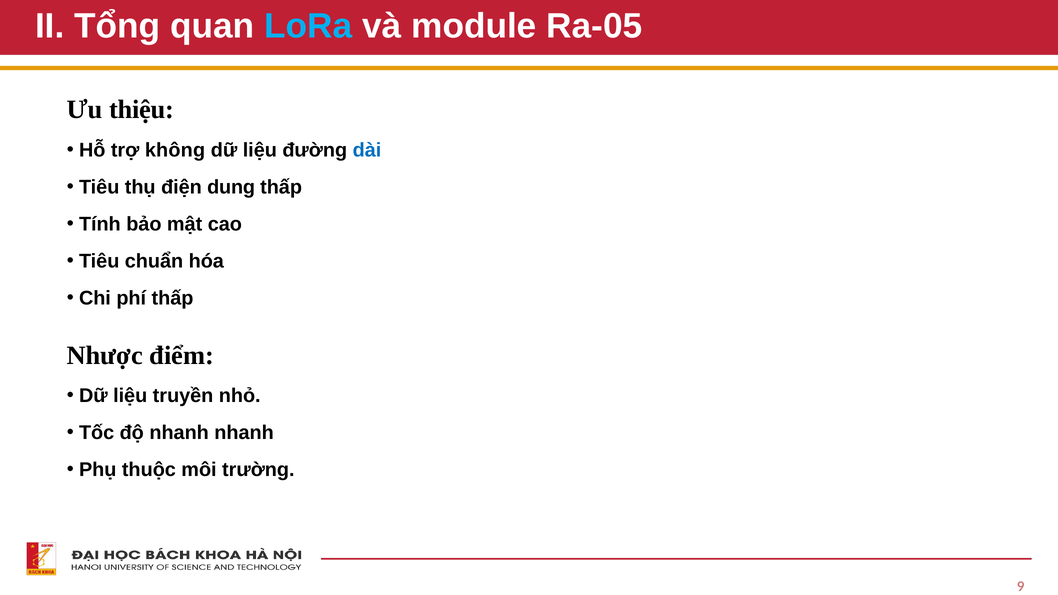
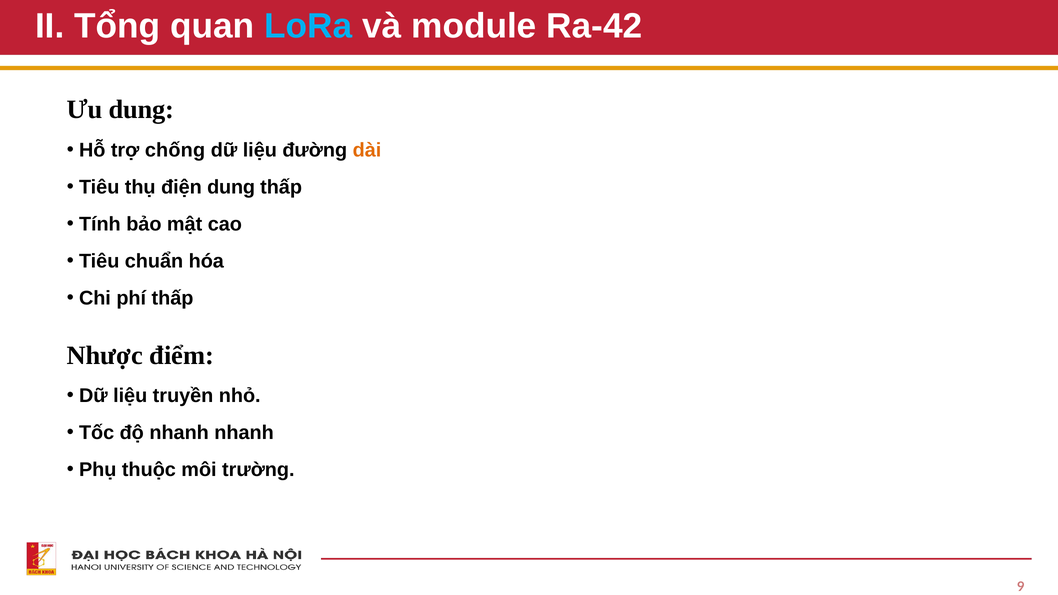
Ra-05: Ra-05 -> Ra-42
Ưu thiệu: thiệu -> dung
không: không -> chống
dài colour: blue -> orange
